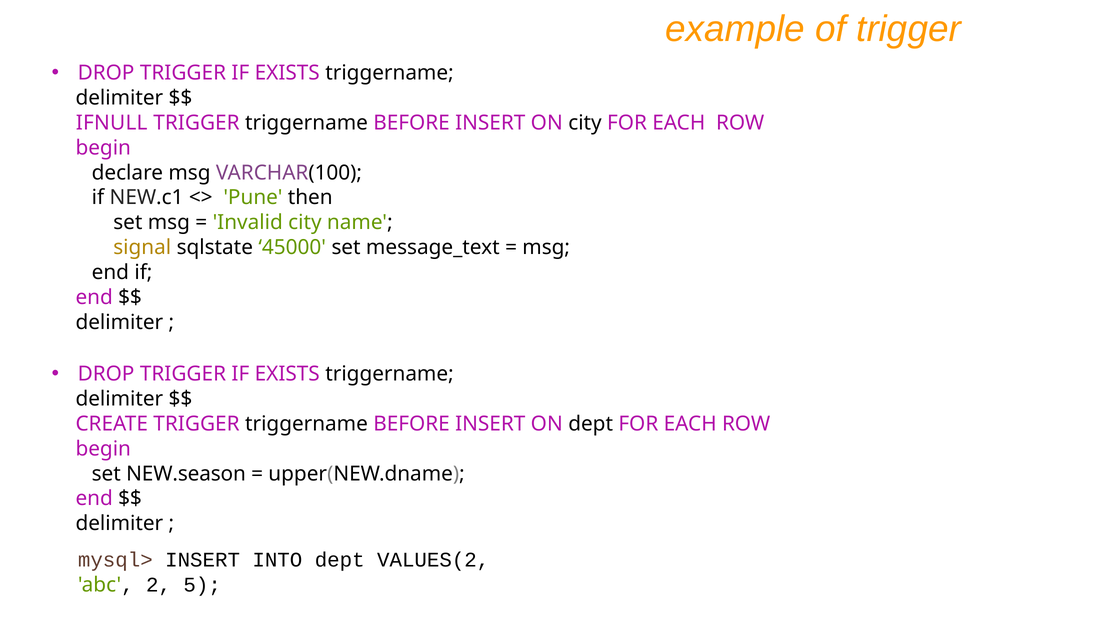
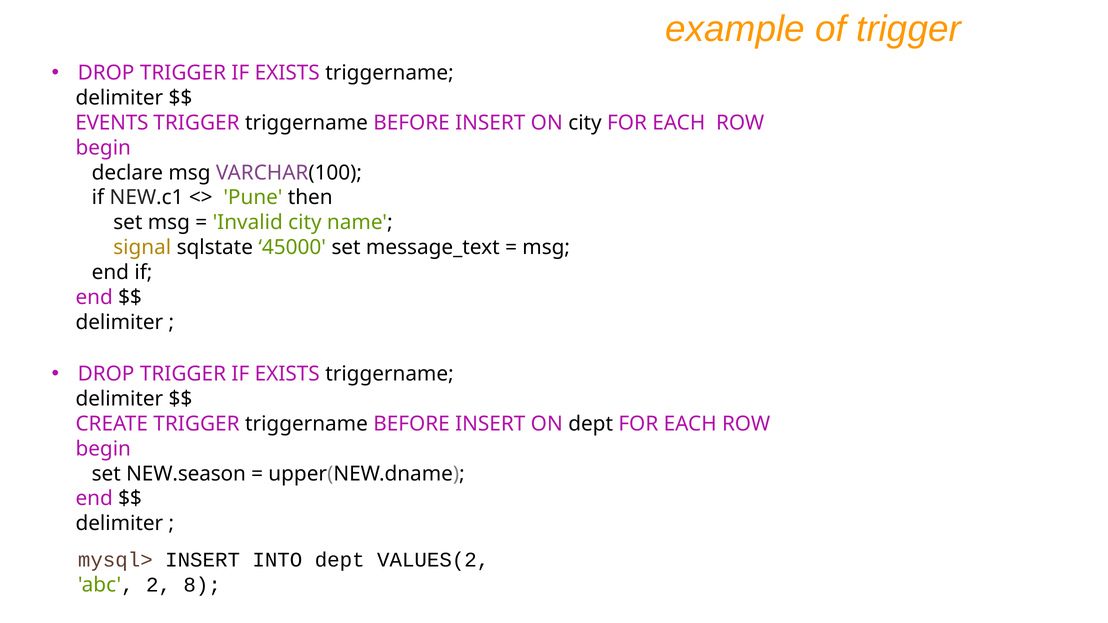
IFNULL: IFNULL -> EVENTS
5: 5 -> 8
